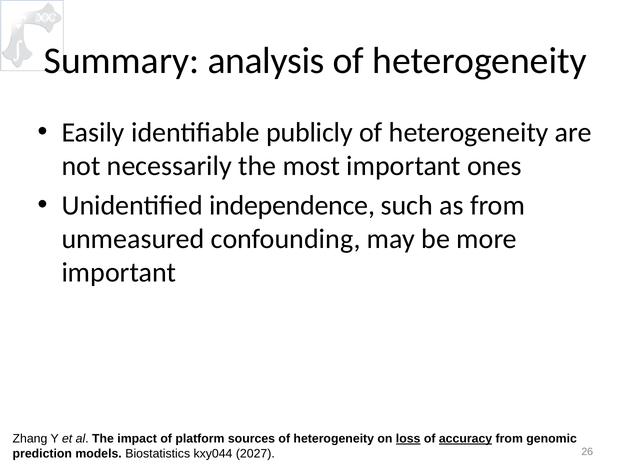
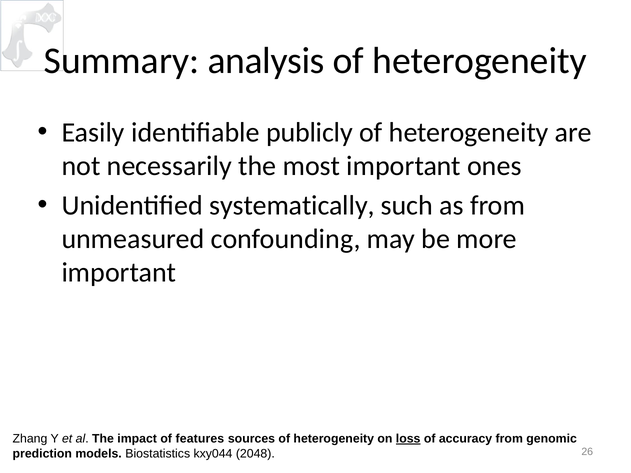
independence: independence -> systematically
platform: platform -> features
accuracy underline: present -> none
2027: 2027 -> 2048
